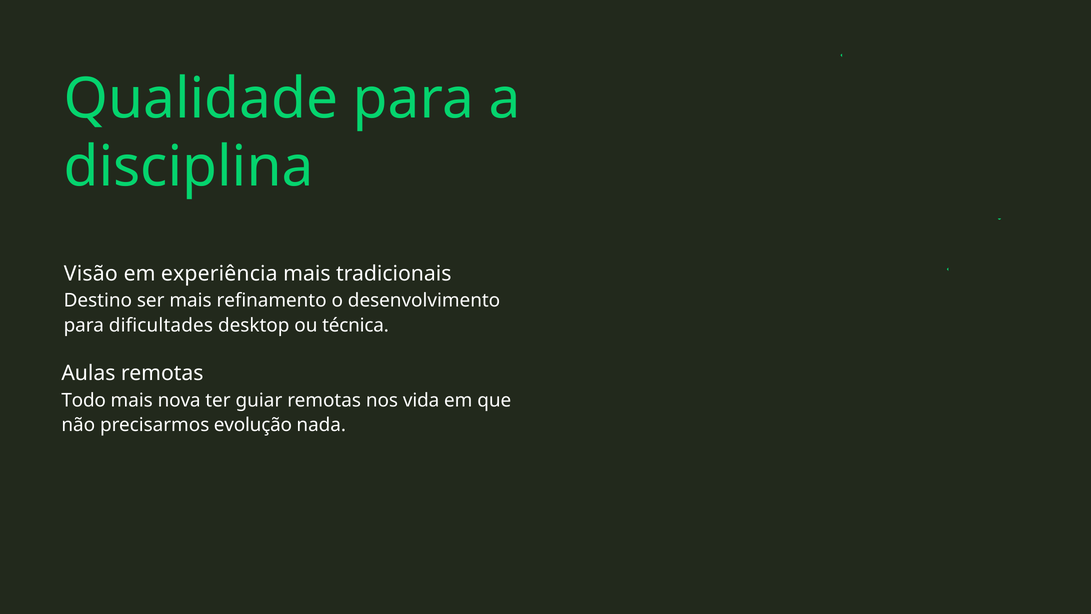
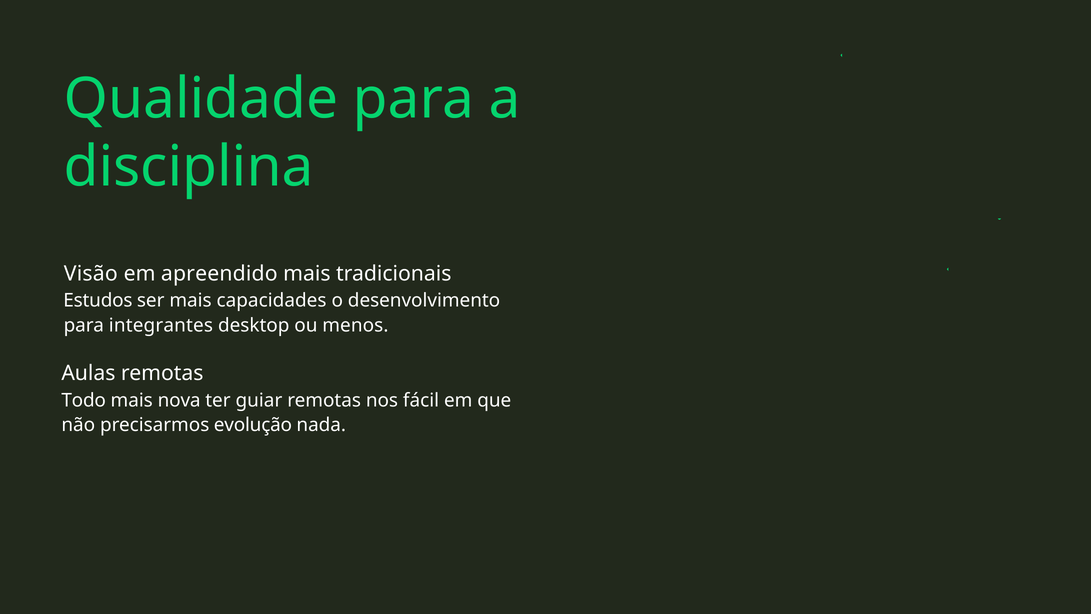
experiência: experiência -> apreendido
Destino: Destino -> Estudos
refinamento: refinamento -> capacidades
dificultades: dificultades -> integrantes
técnica: técnica -> menos
vida: vida -> fácil
